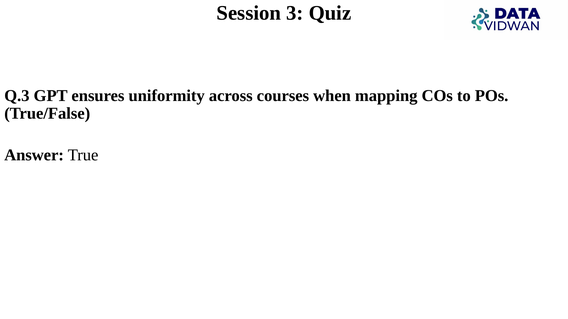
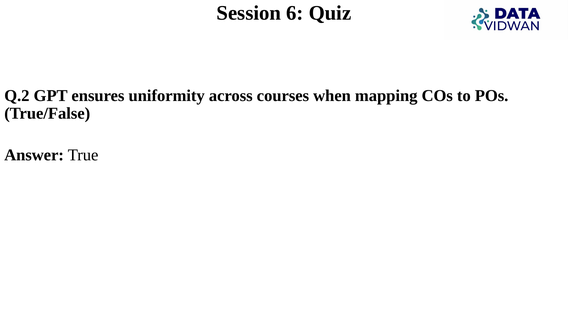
3: 3 -> 6
Q.3: Q.3 -> Q.2
